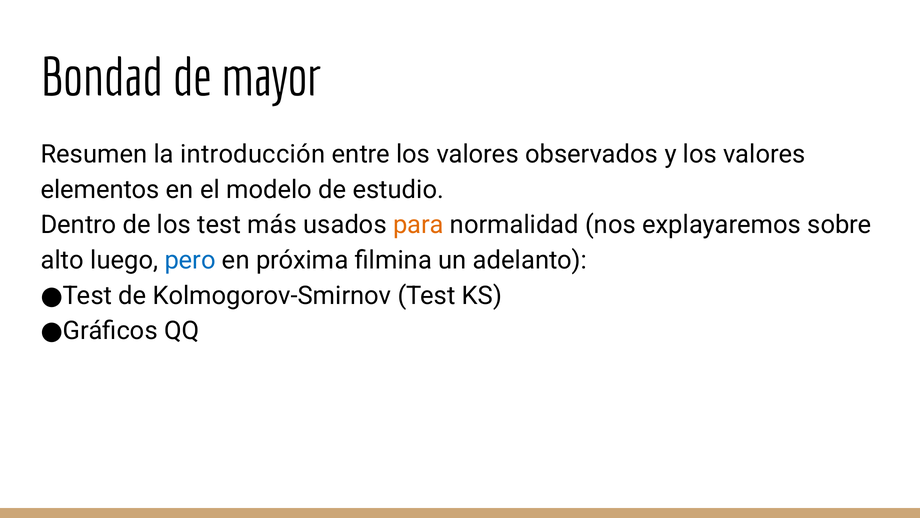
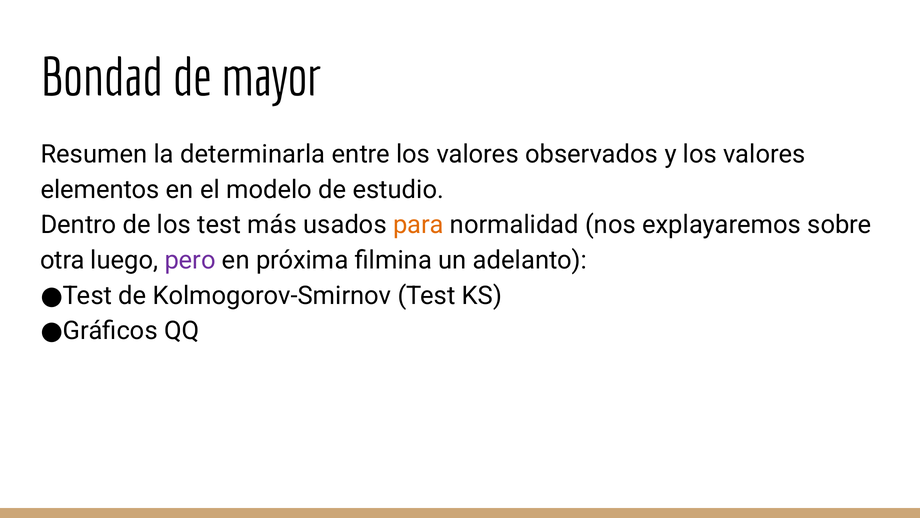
introducción: introducción -> determinarla
alto: alto -> otra
pero colour: blue -> purple
